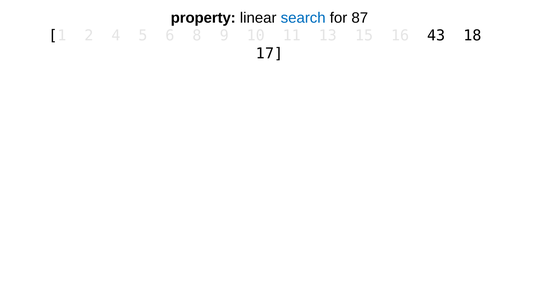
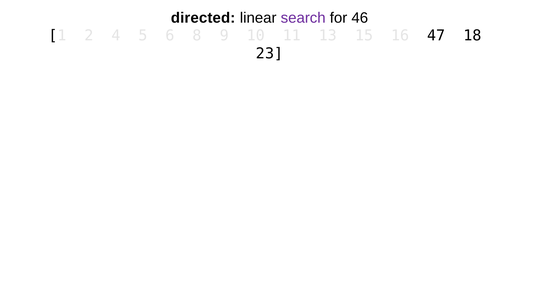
property: property -> directed
search colour: blue -> purple
87: 87 -> 46
43: 43 -> 47
17: 17 -> 23
